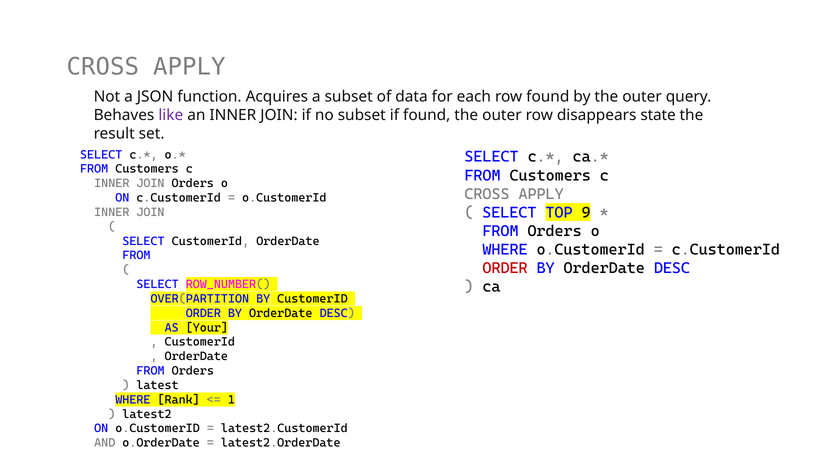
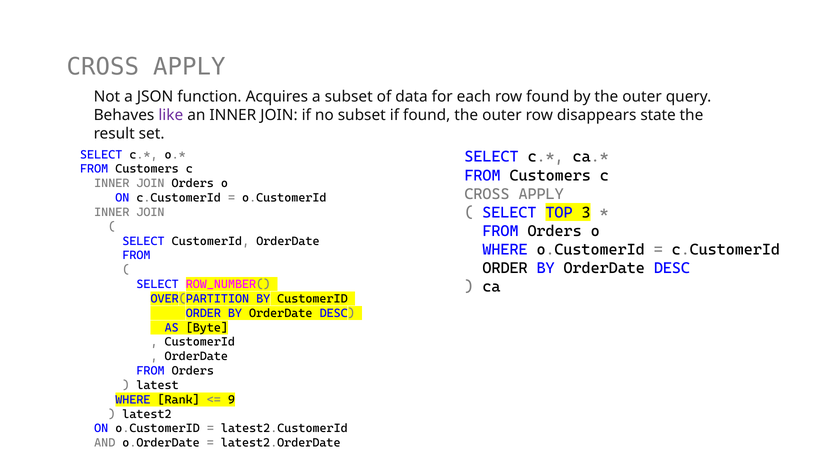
9: 9 -> 3
ORDER at (505, 268) colour: red -> black
Your: Your -> Byte
1: 1 -> 9
